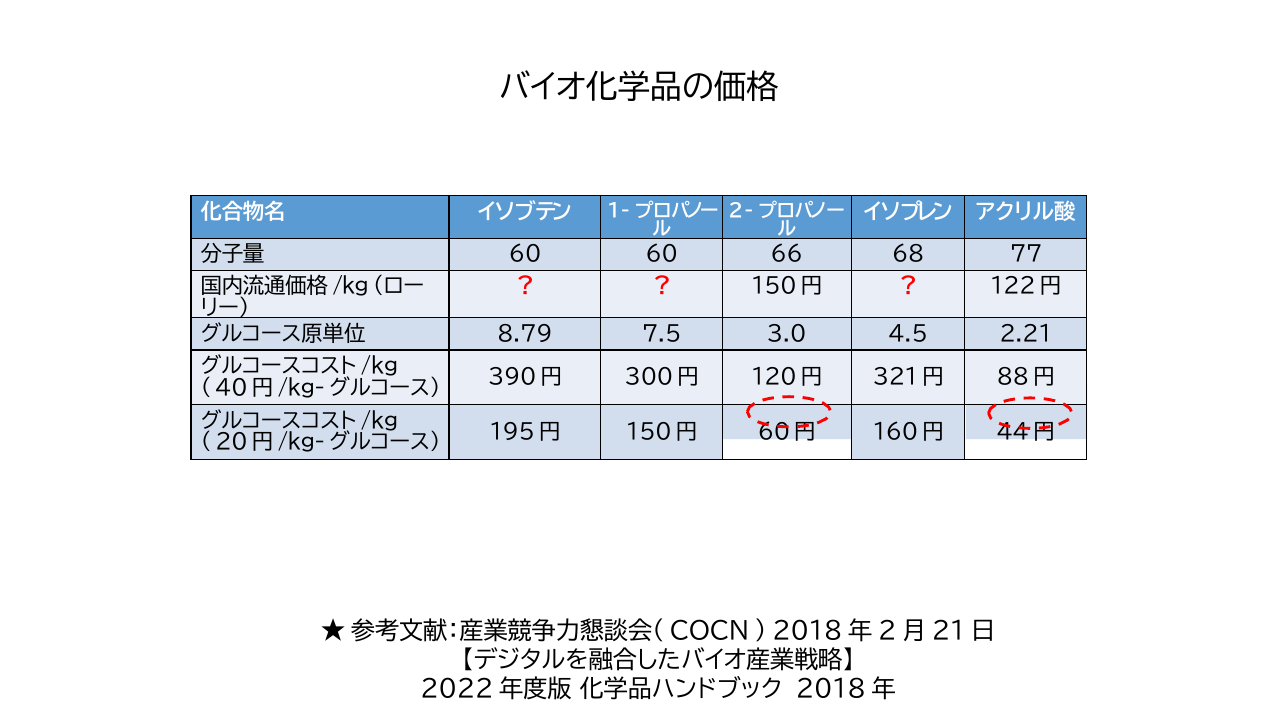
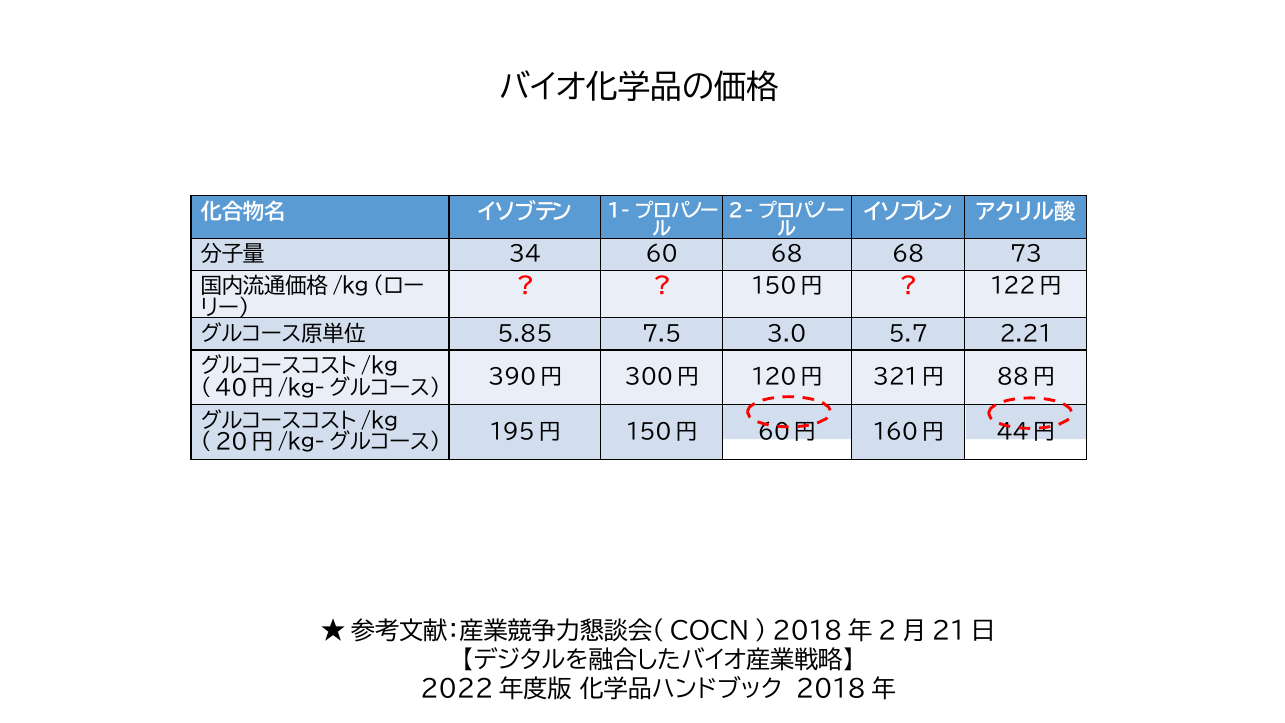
60 at (525, 255): 60 -> 34
60 66: 66 -> 68
77: 77 -> 73
8.79: 8.79 -> 5.85
4.5: 4.5 -> 5.7
